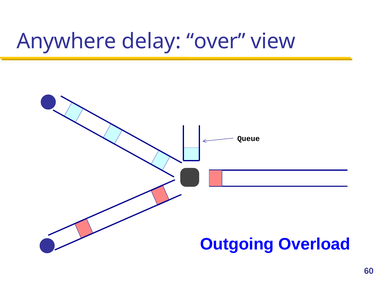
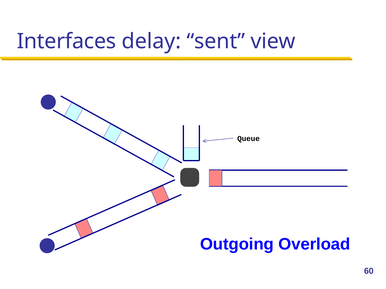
Anywhere: Anywhere -> Interfaces
over: over -> sent
